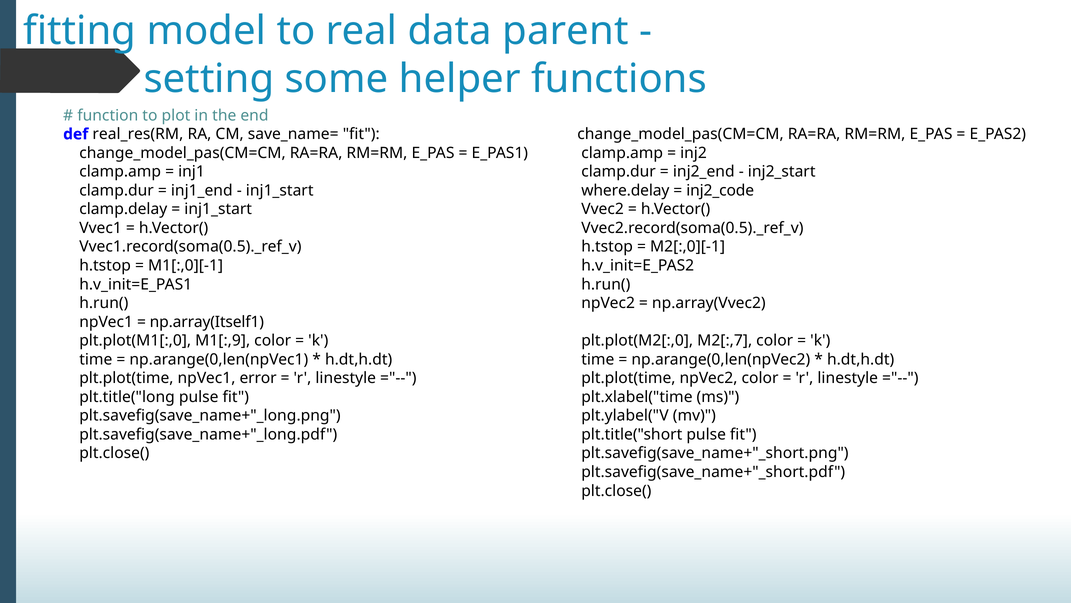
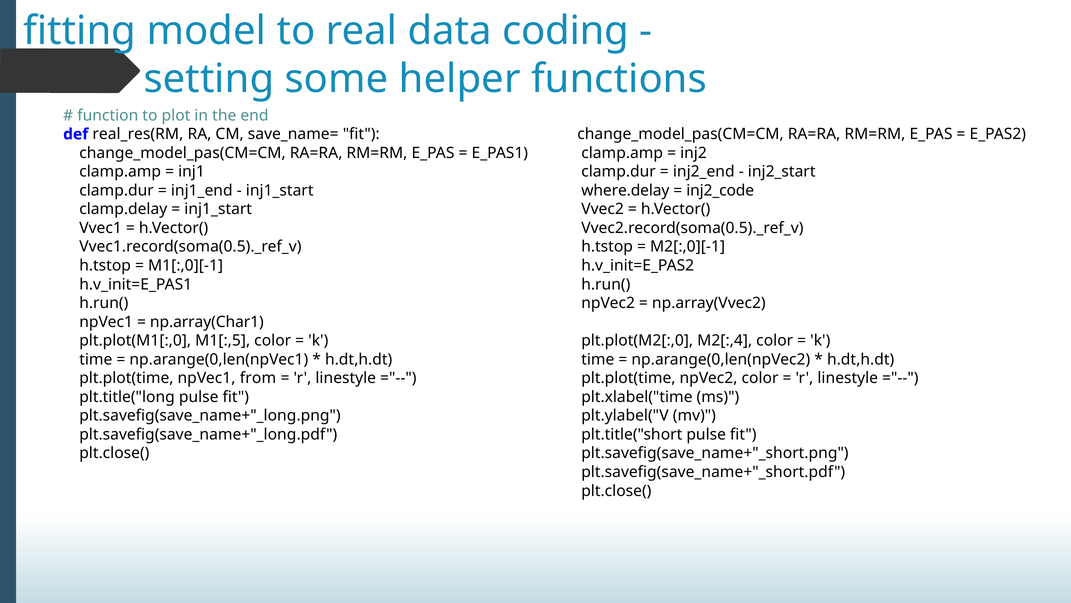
parent: parent -> coding
np.array(Itself1: np.array(Itself1 -> np.array(Char1
M1[:,9: M1[:,9 -> M1[:,5
M2[:,7: M2[:,7 -> M2[:,4
error: error -> from
